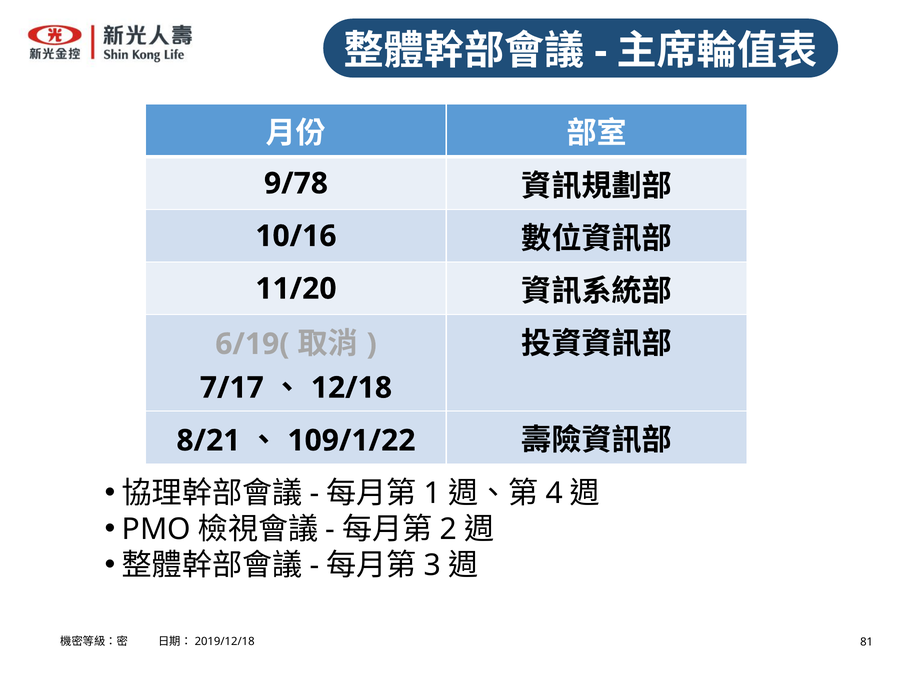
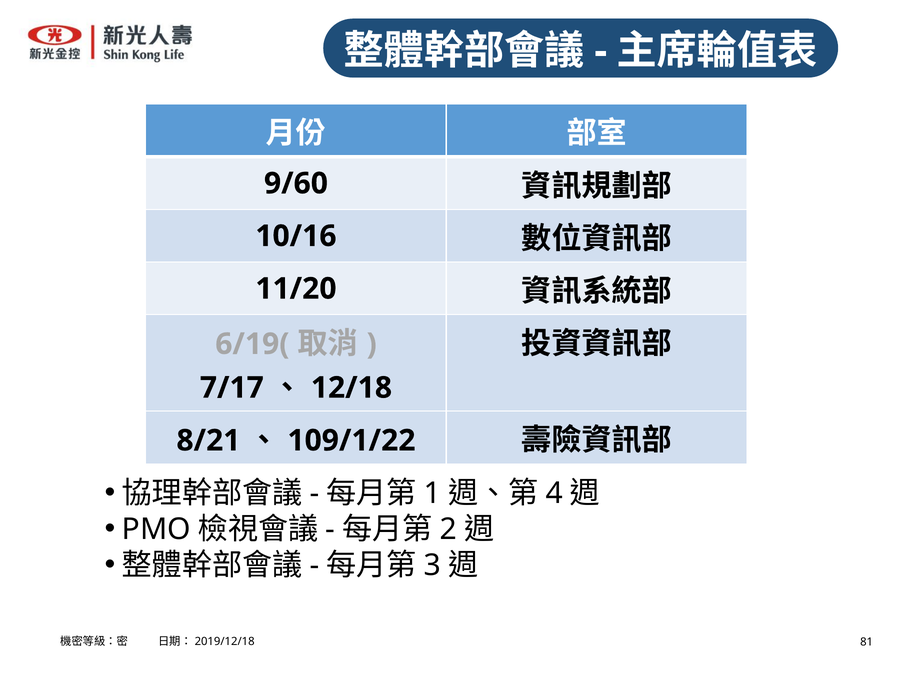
9/78: 9/78 -> 9/60
